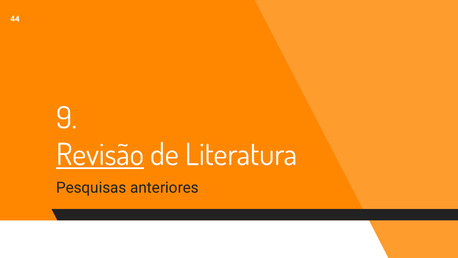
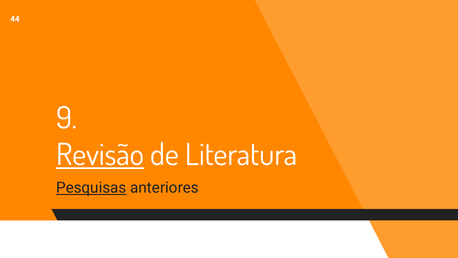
Pesquisas underline: none -> present
